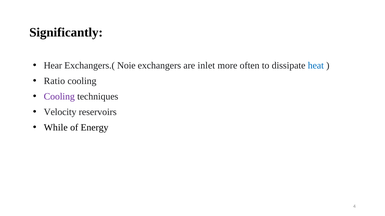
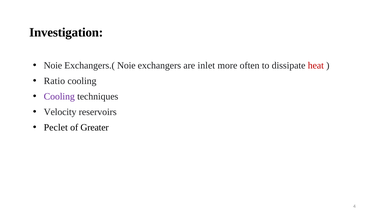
Significantly: Significantly -> Investigation
Hear at (53, 66): Hear -> Noie
heat colour: blue -> red
While: While -> Peclet
Energy: Energy -> Greater
